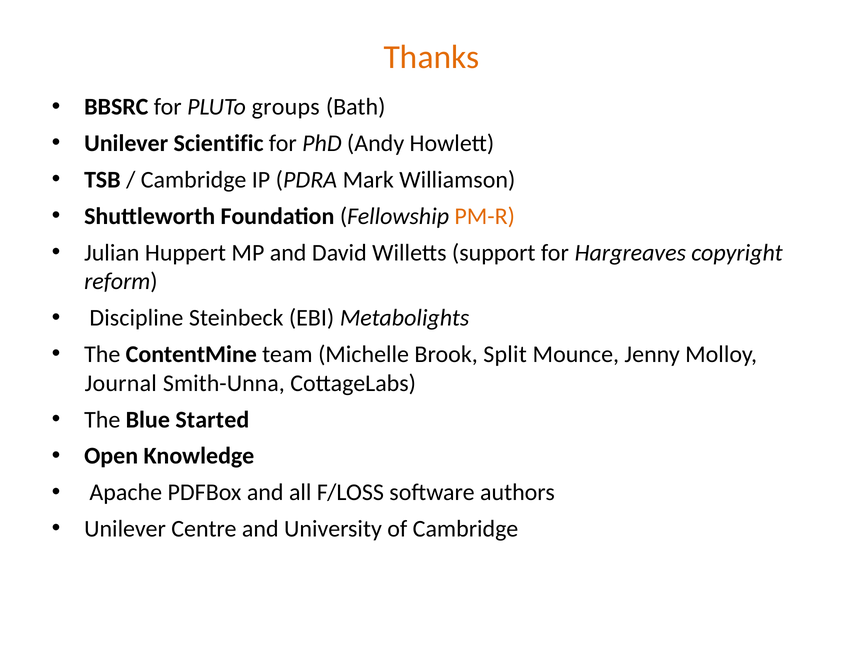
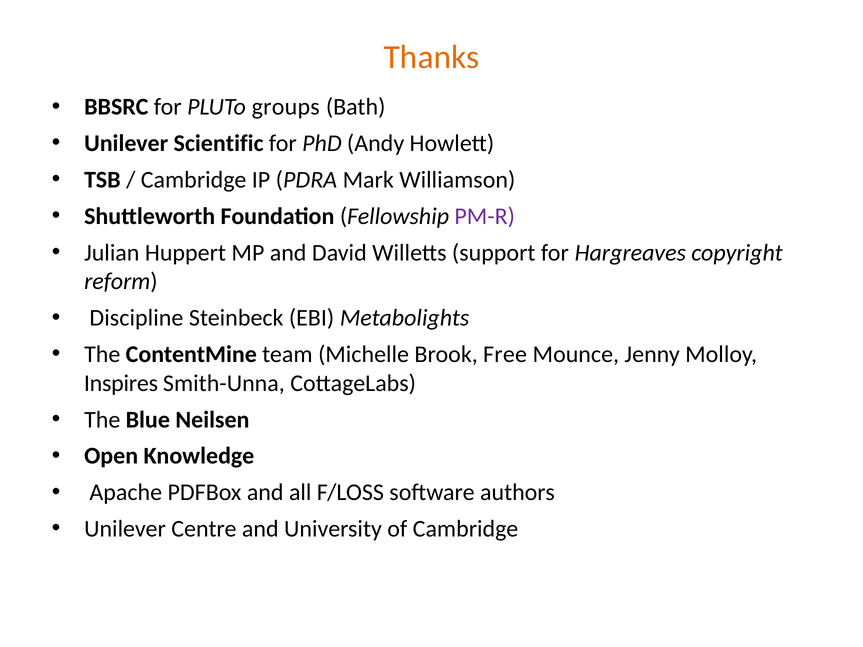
PM-R colour: orange -> purple
Split: Split -> Free
Journal: Journal -> Inspires
Started: Started -> Neilsen
